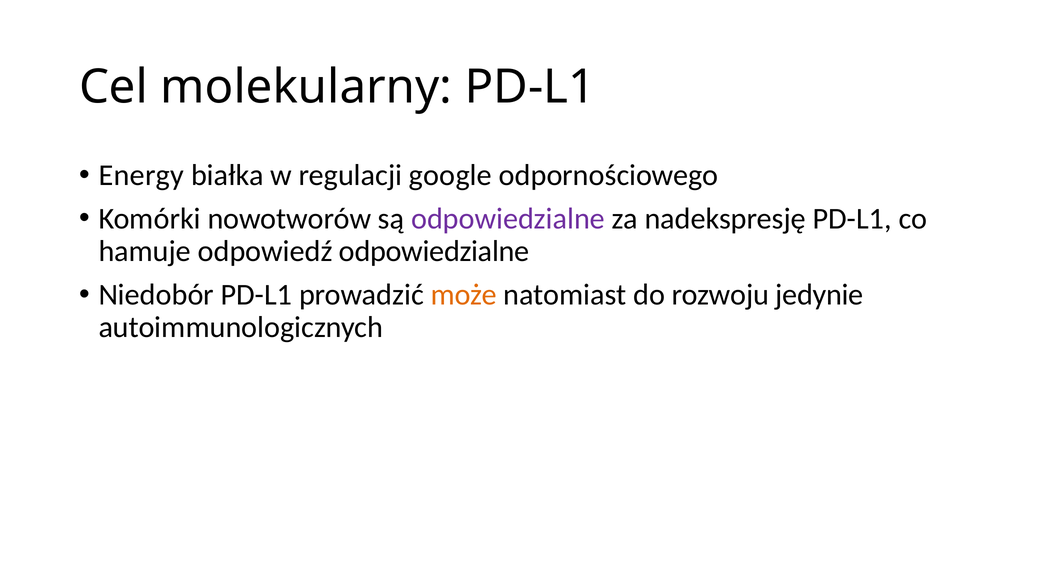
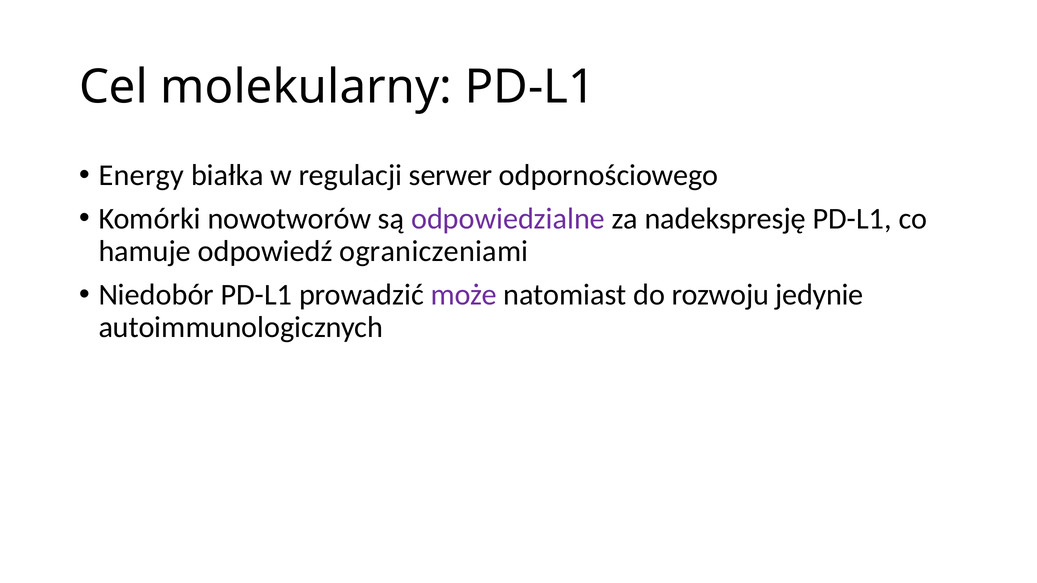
google: google -> serwer
odpowiedź odpowiedzialne: odpowiedzialne -> ograniczeniami
może colour: orange -> purple
